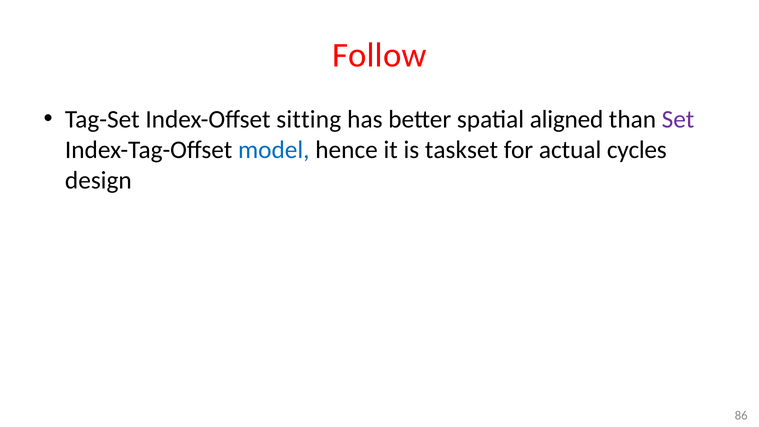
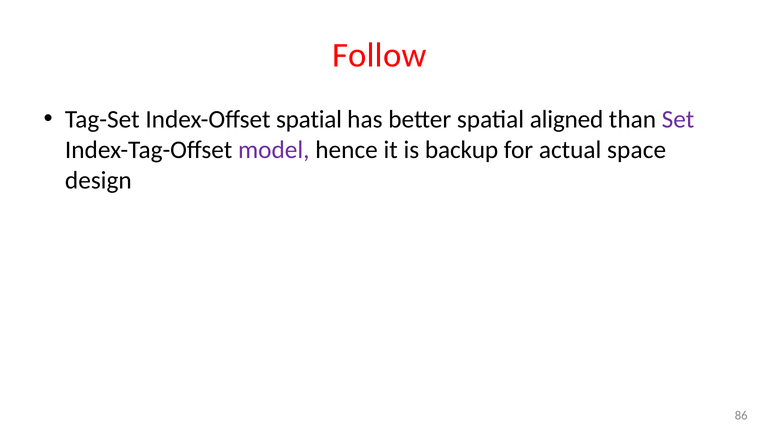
Index-Offset sitting: sitting -> spatial
model colour: blue -> purple
taskset: taskset -> backup
cycles: cycles -> space
